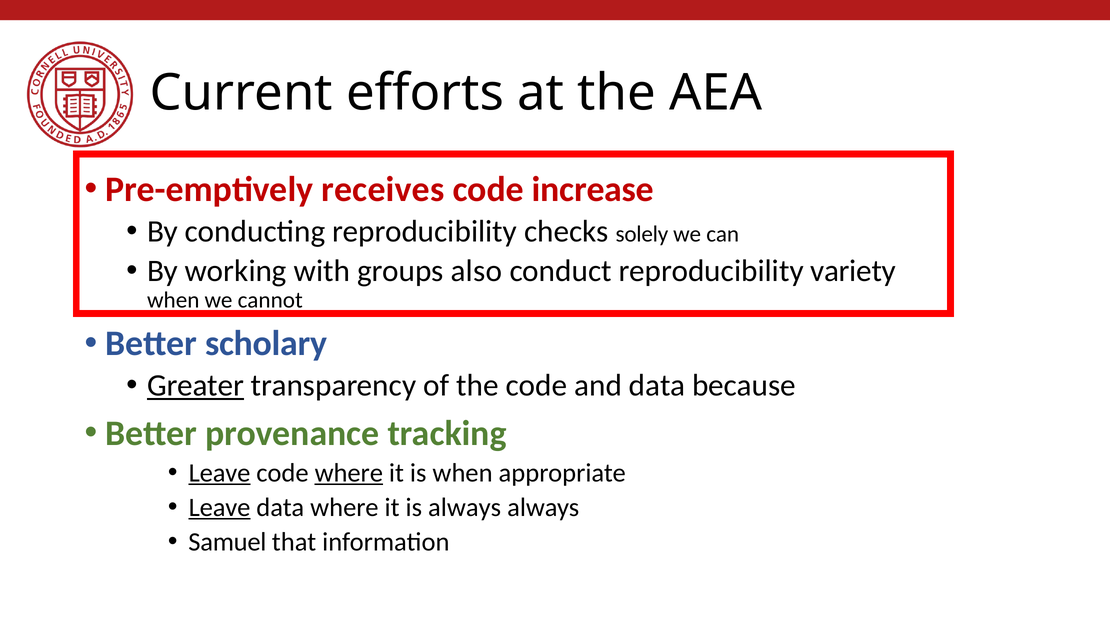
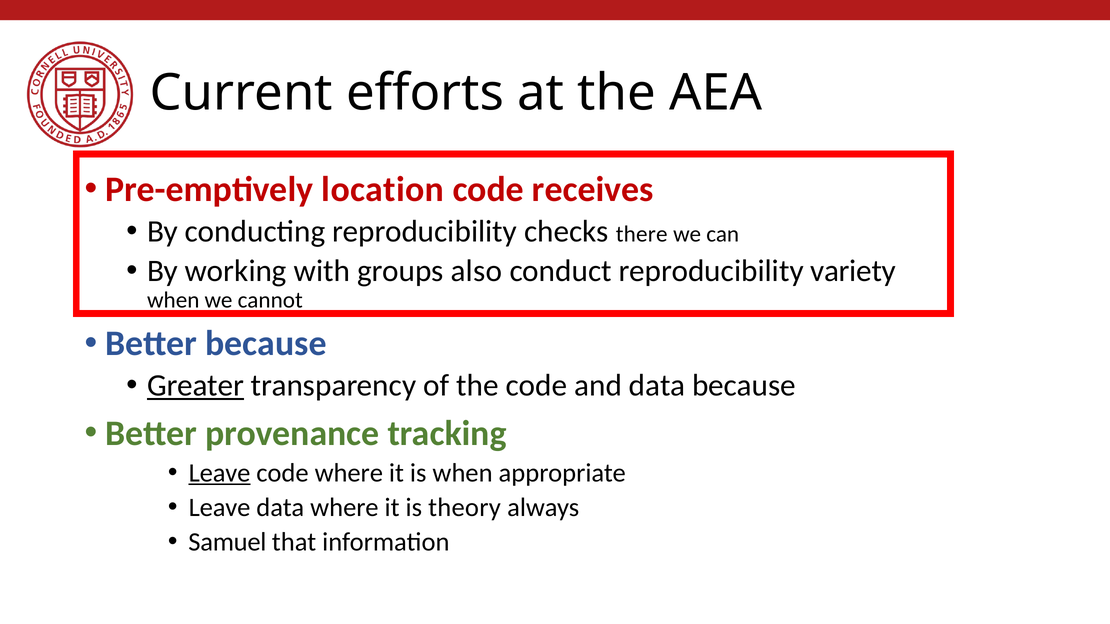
receives: receives -> location
increase: increase -> receives
solely: solely -> there
Better scholary: scholary -> because
where at (349, 473) underline: present -> none
Leave at (220, 508) underline: present -> none
is always: always -> theory
